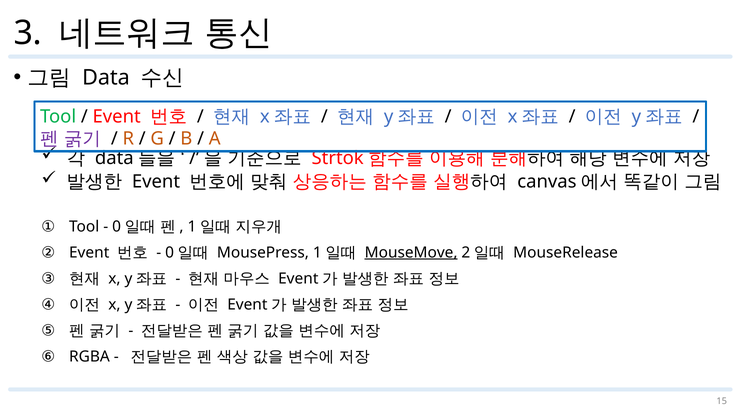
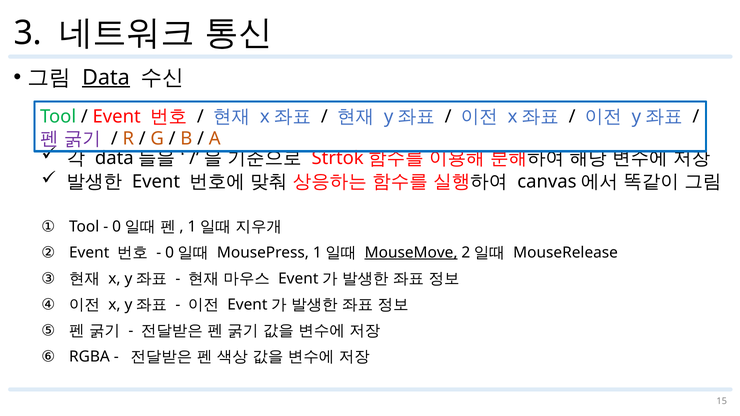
Data at (106, 78) underline: none -> present
